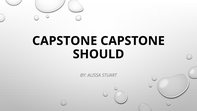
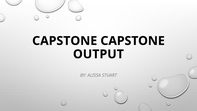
SHOULD: SHOULD -> OUTPUT
